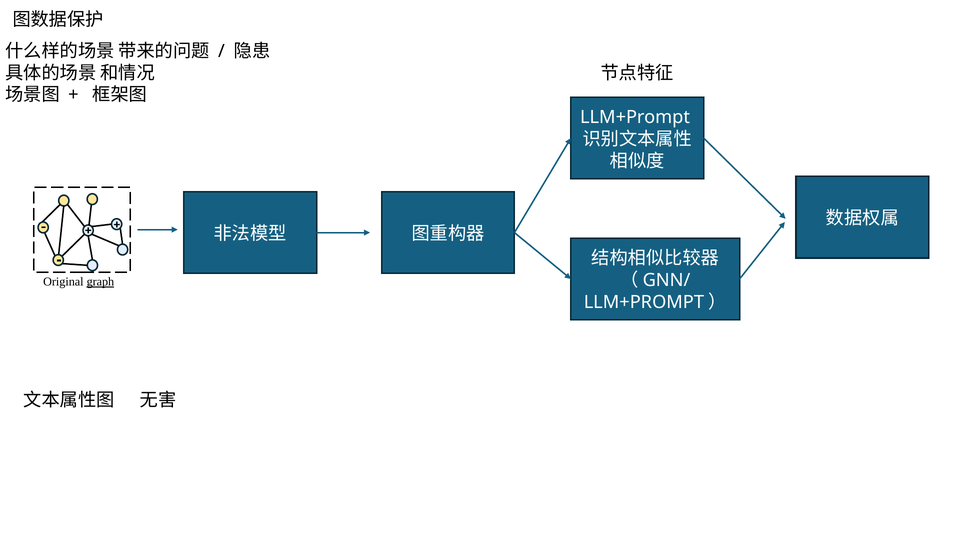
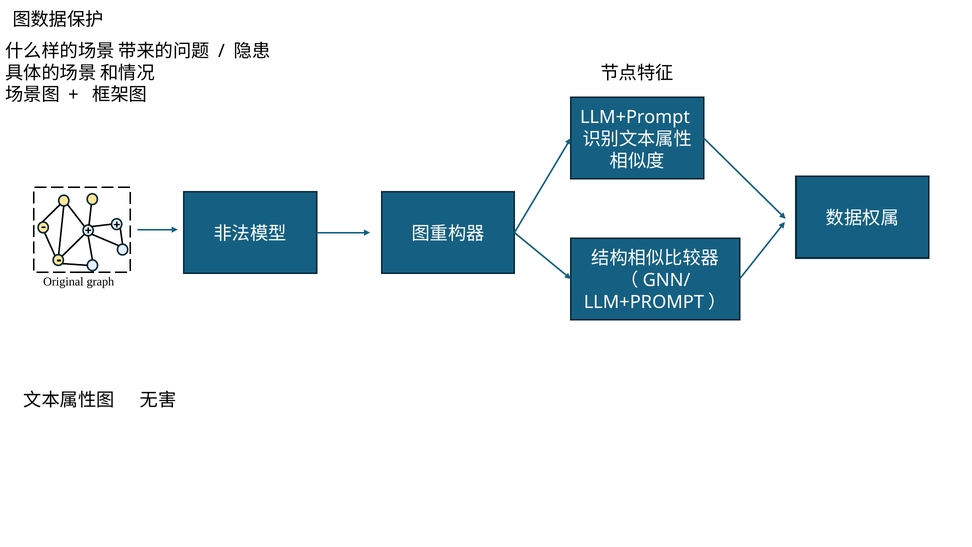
graph underline: present -> none
